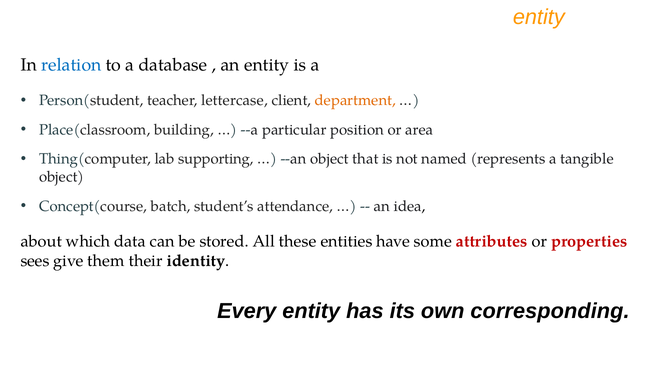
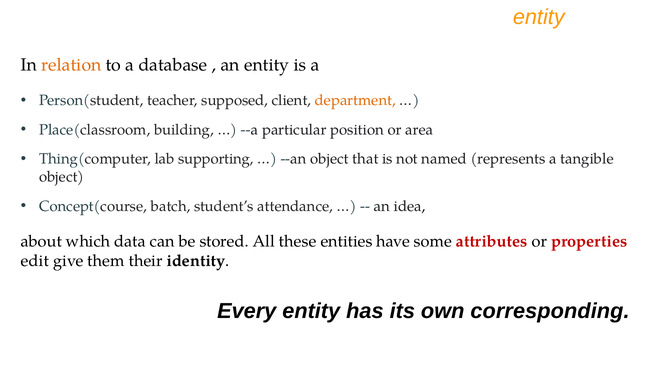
relation colour: blue -> orange
lettercase: lettercase -> supposed
sees: sees -> edit
